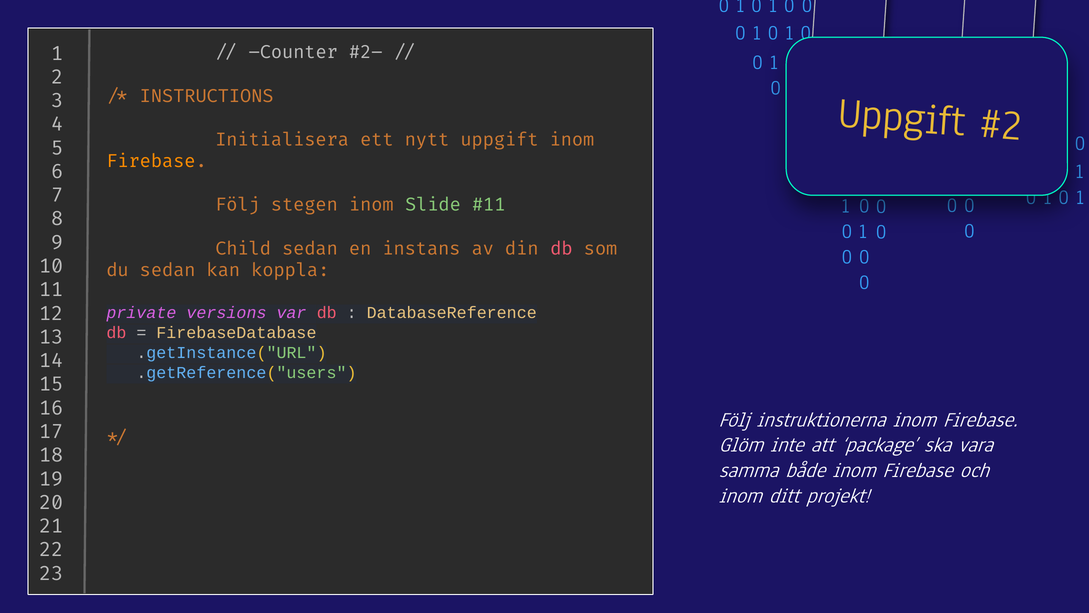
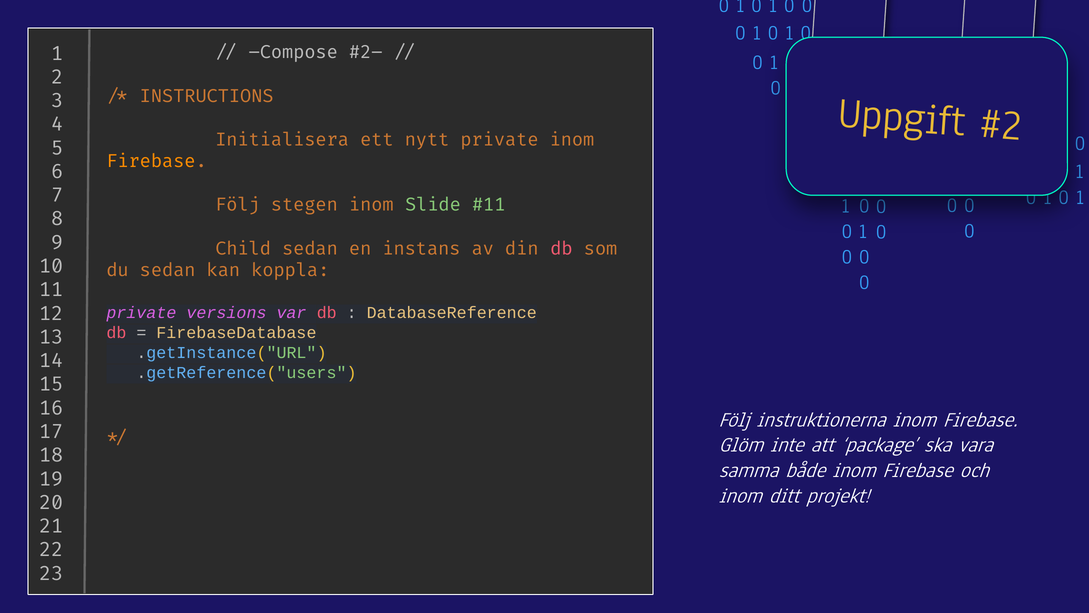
Counter: Counter -> Compose
nytt uppgift: uppgift -> private
